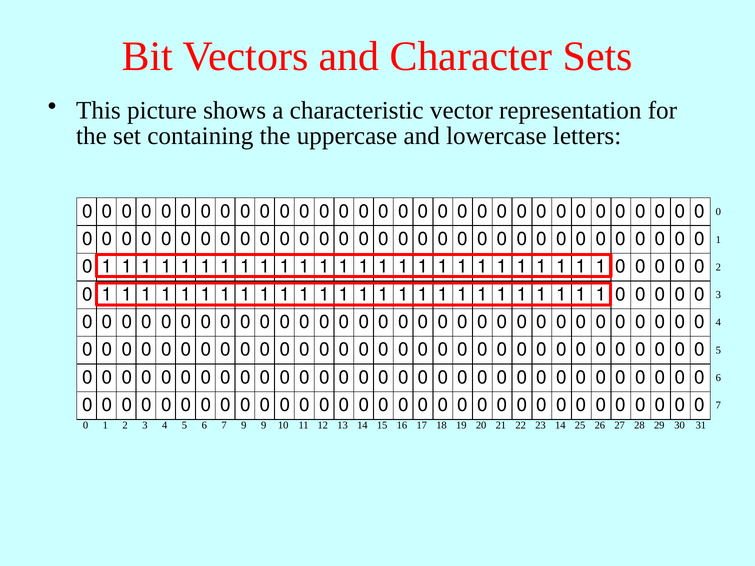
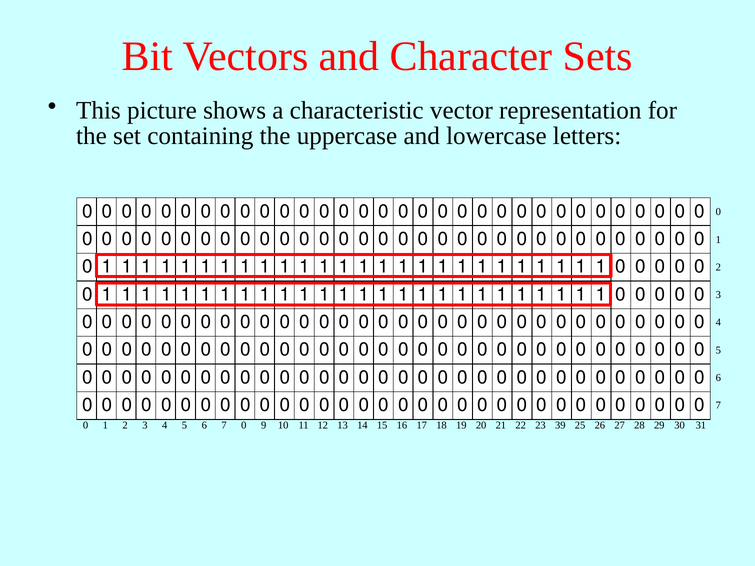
7 9: 9 -> 0
23 14: 14 -> 39
